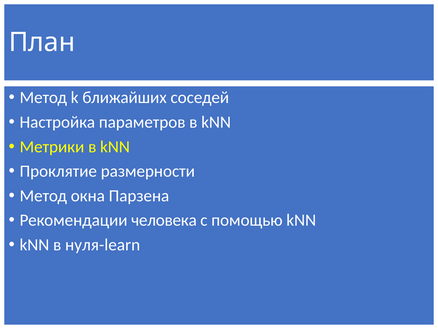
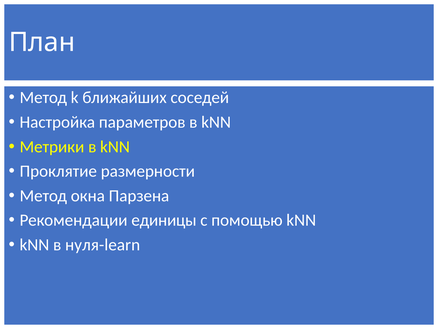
человека: человека -> единицы
